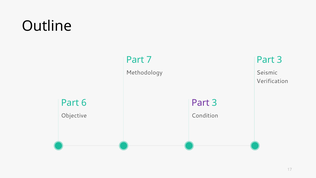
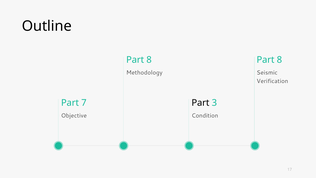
7 at (149, 60): 7 -> 8
3 at (279, 60): 3 -> 8
6: 6 -> 7
Part at (200, 103) colour: purple -> black
